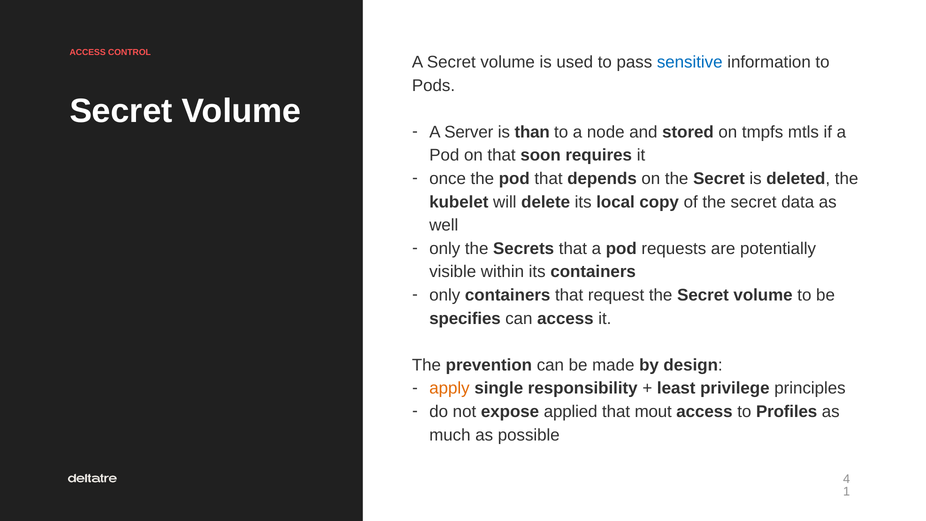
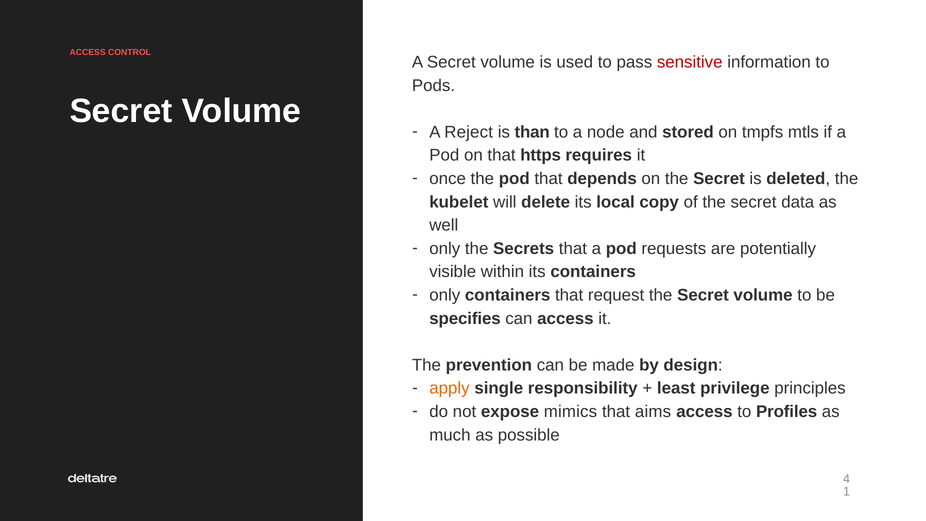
sensitive colour: blue -> red
Server: Server -> Reject
soon: soon -> https
applied: applied -> mimics
mout: mout -> aims
